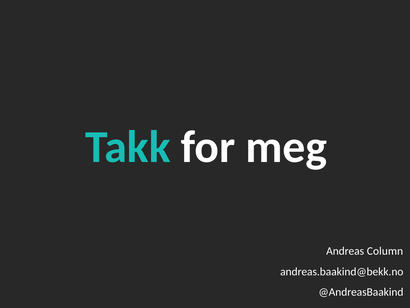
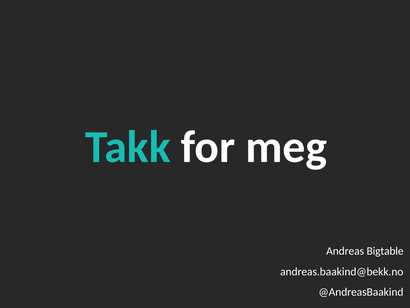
Column: Column -> Bigtable
